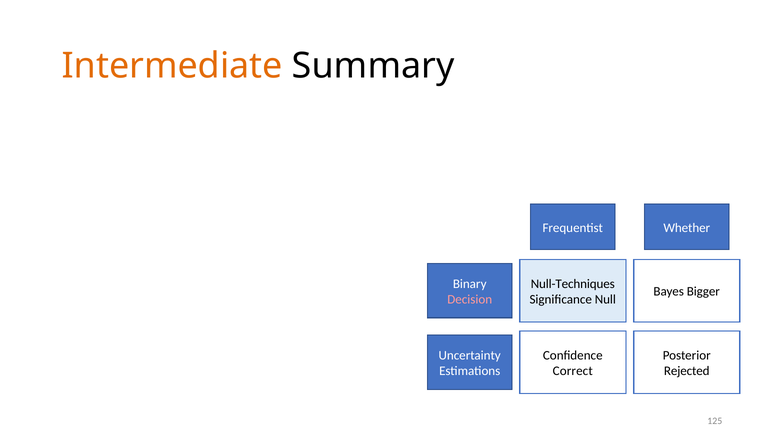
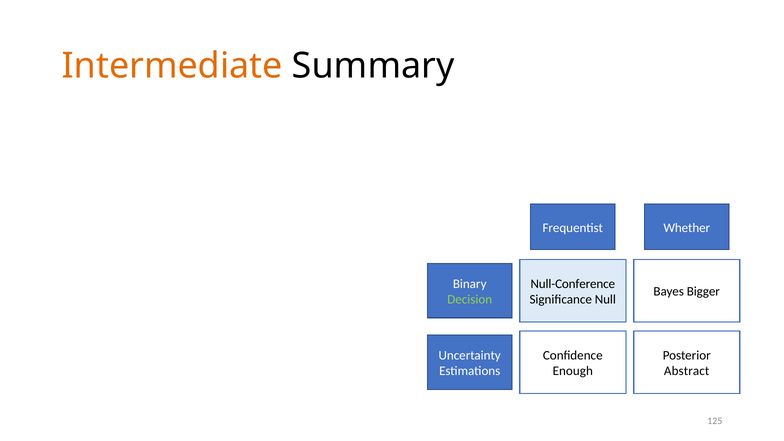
Null-Techniques: Null-Techniques -> Null-Conference
Decision colour: pink -> light green
Correct: Correct -> Enough
Rejected: Rejected -> Abstract
